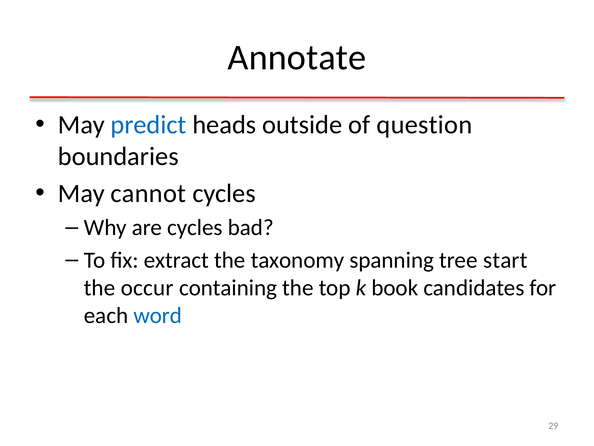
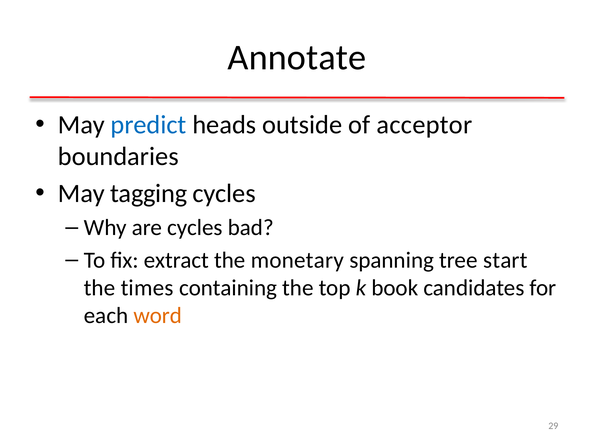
question: question -> acceptor
cannot: cannot -> tagging
taxonomy: taxonomy -> monetary
occur: occur -> times
word colour: blue -> orange
